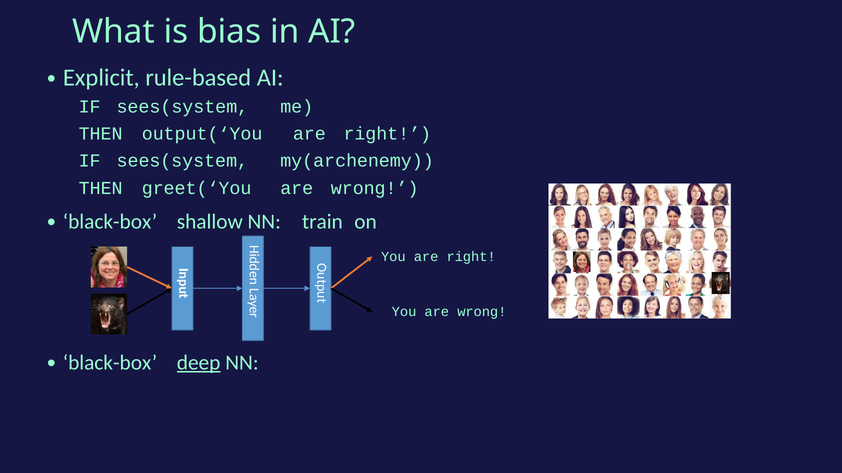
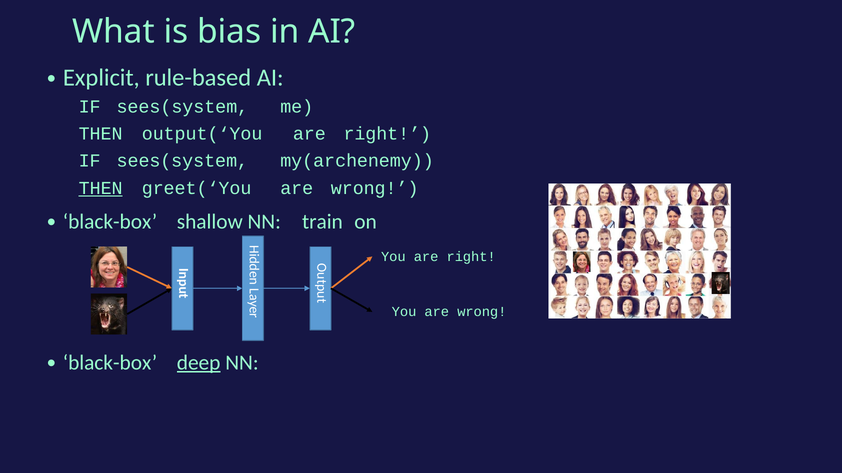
THEN at (101, 189) underline: none -> present
